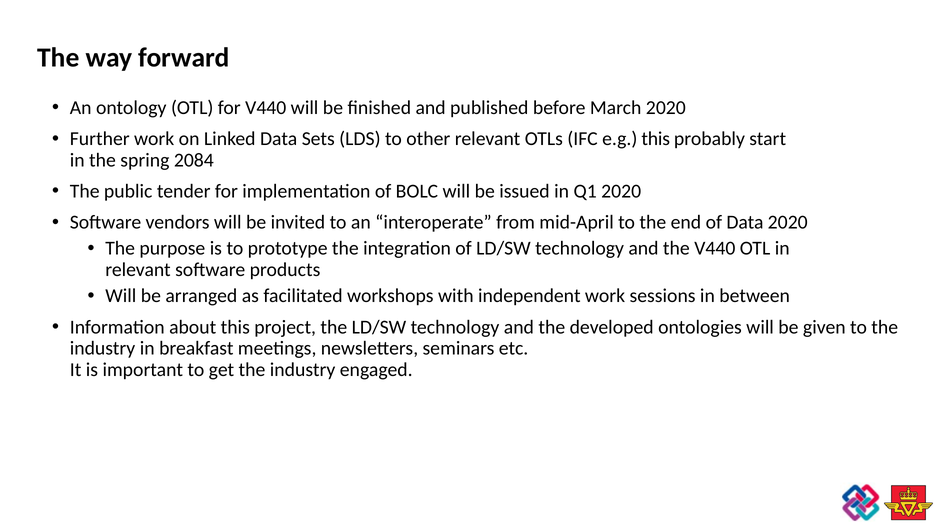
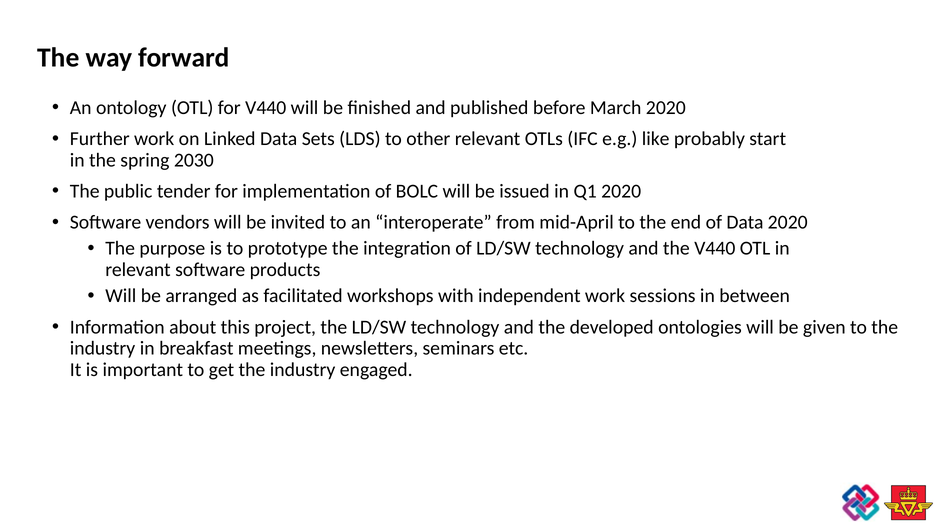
e.g this: this -> like
2084: 2084 -> 2030
